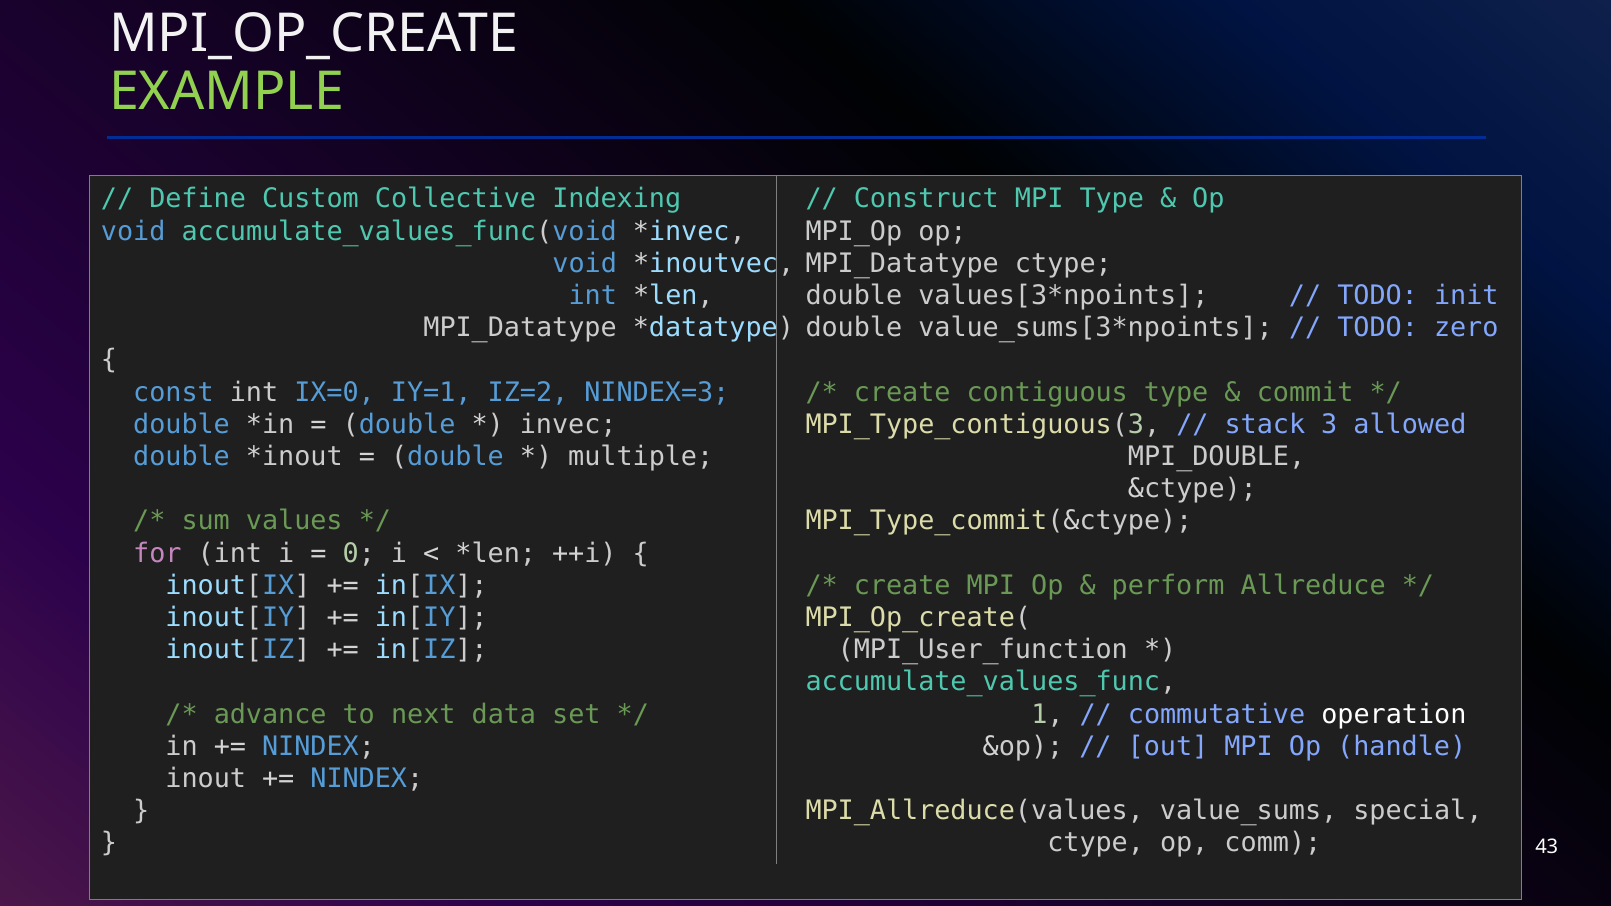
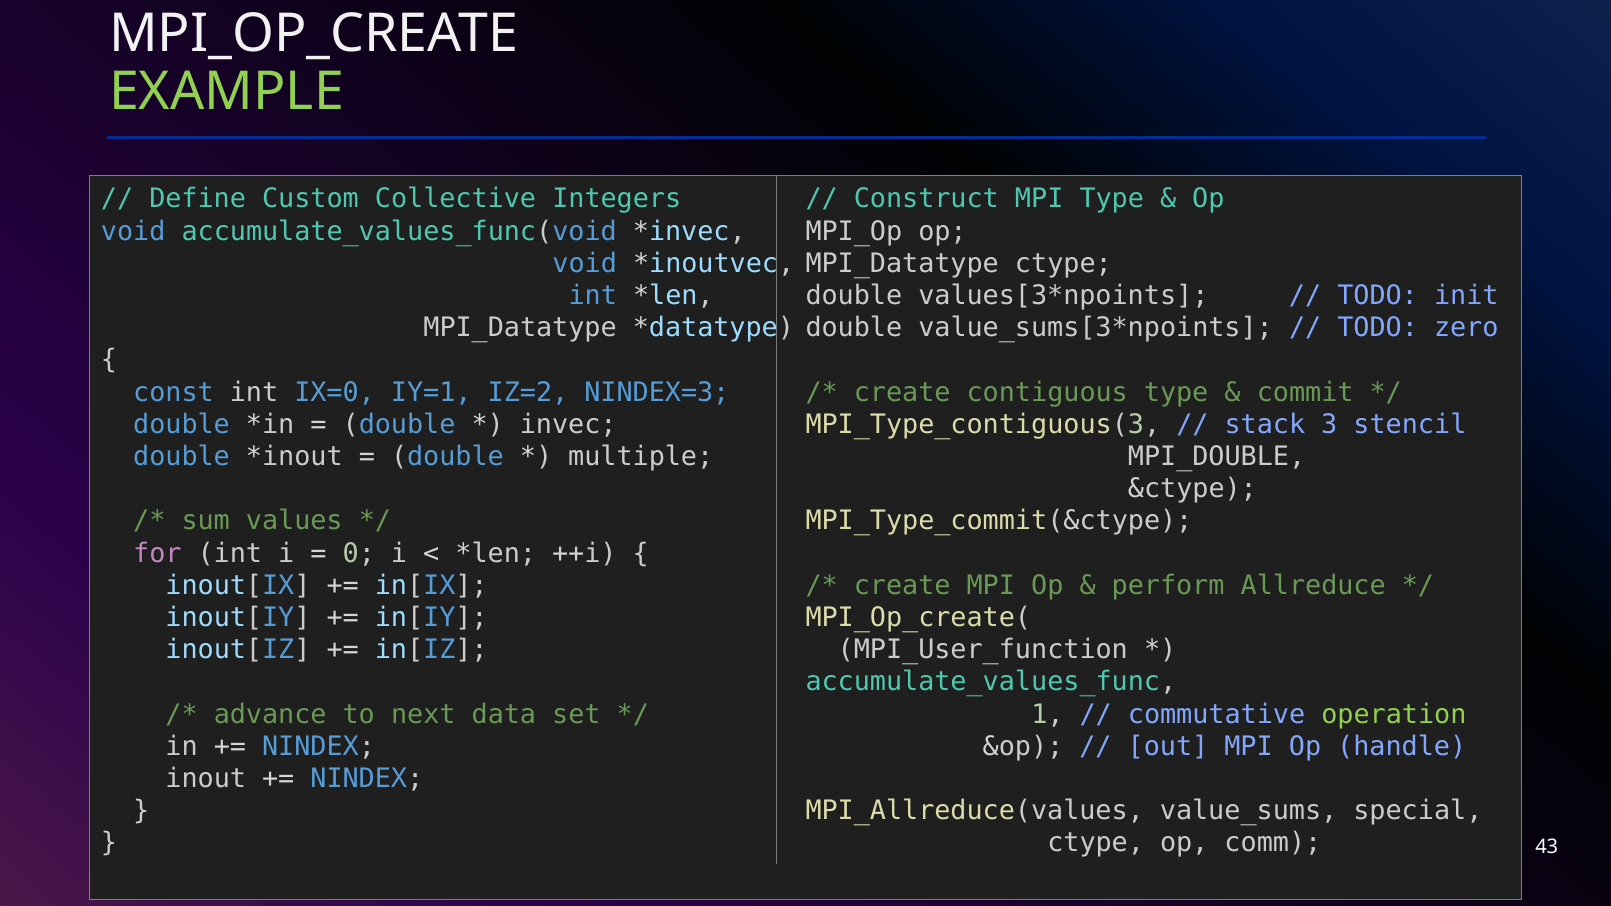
Indexing: Indexing -> Integers
allowed: allowed -> stencil
operation colour: white -> light green
